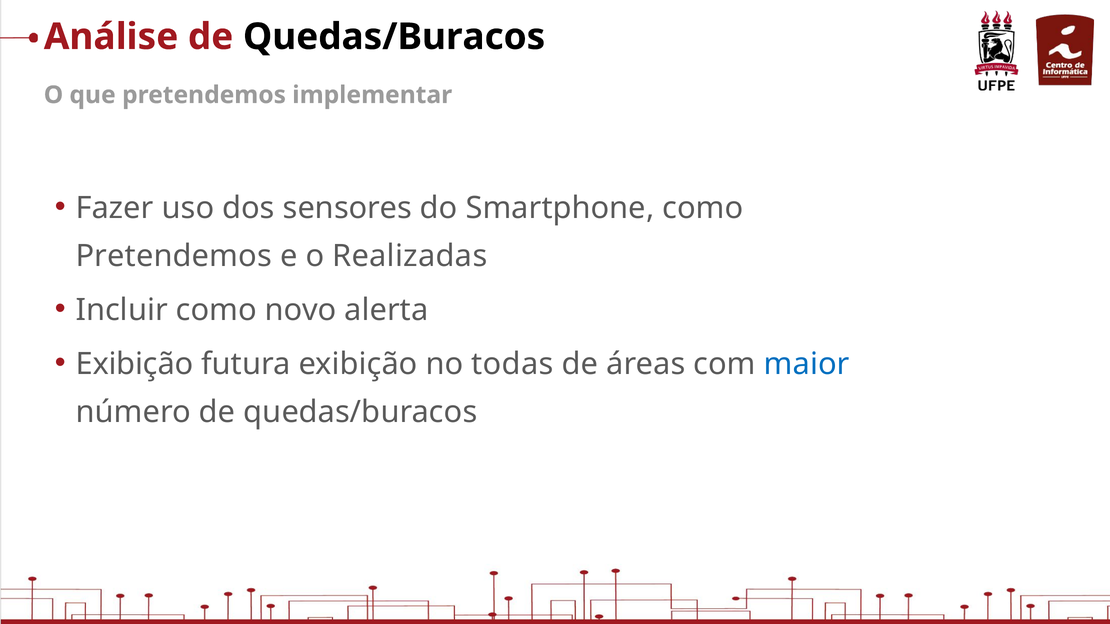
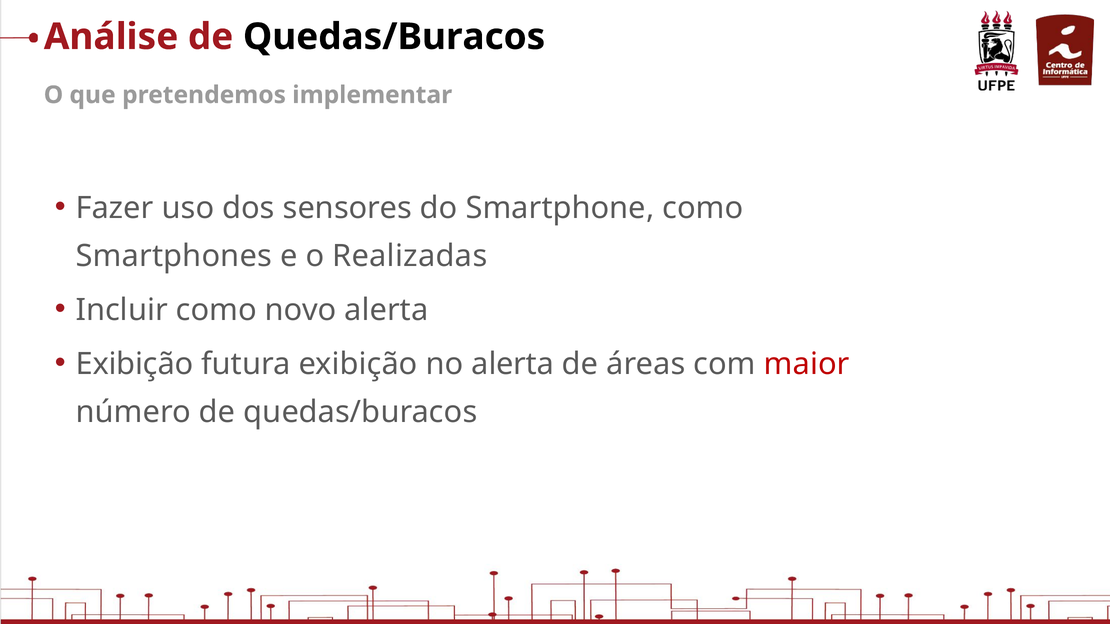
Pretendemos at (174, 256): Pretendemos -> Smartphones
no todas: todas -> alerta
maior colour: blue -> red
